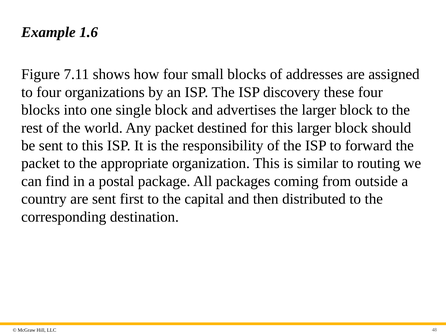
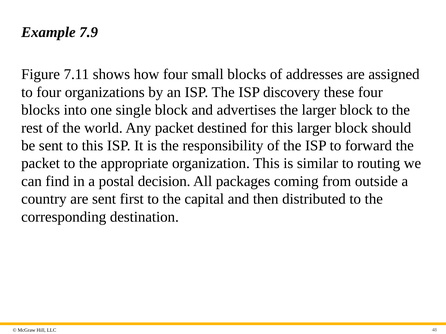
1.6: 1.6 -> 7.9
package: package -> decision
